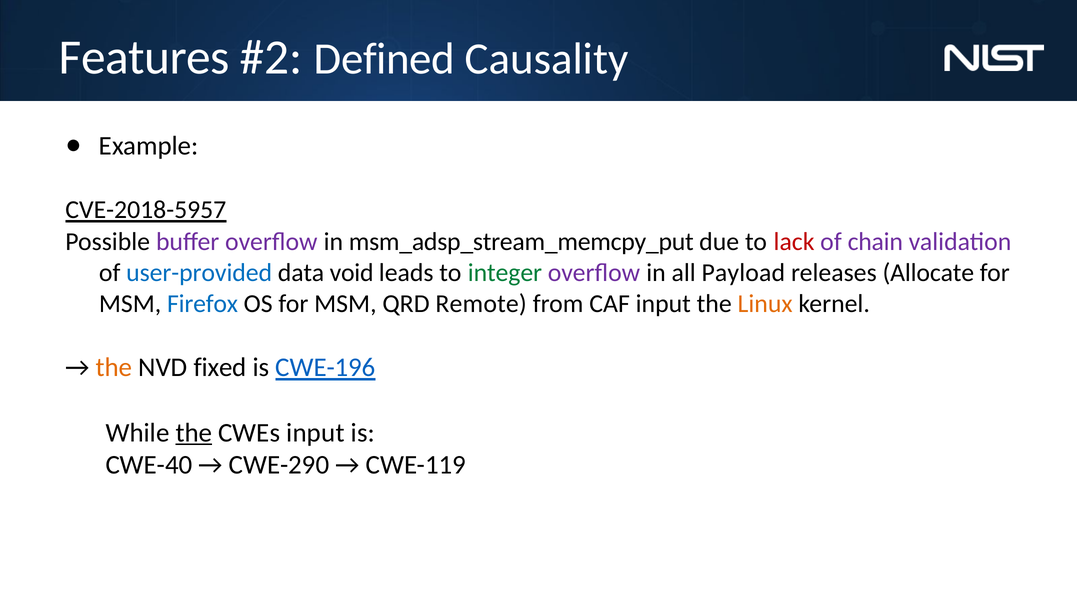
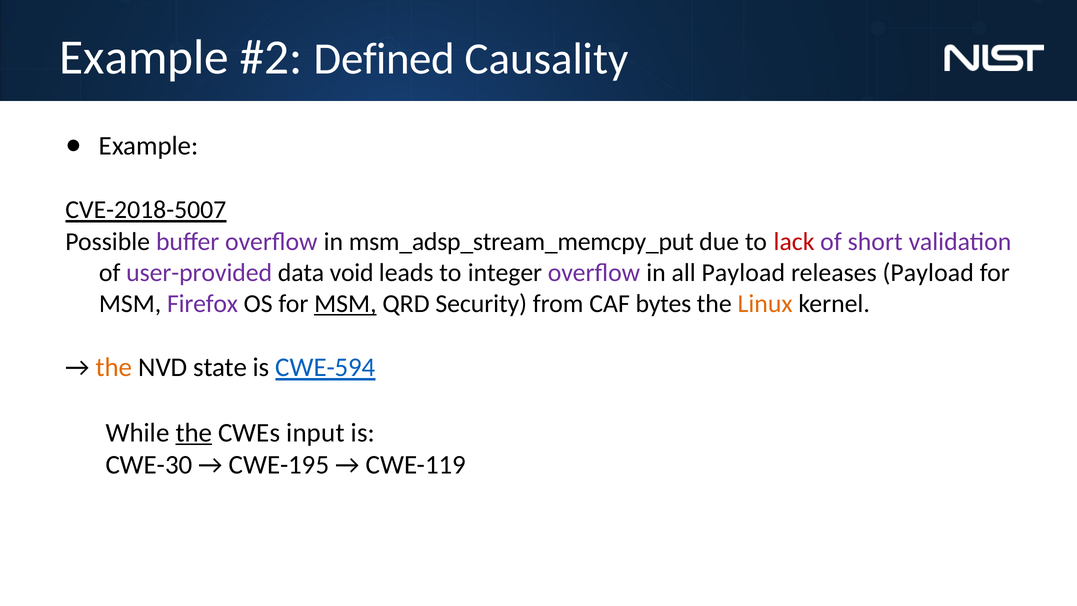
Features at (144, 57): Features -> Example
CVE-2018-5957: CVE-2018-5957 -> CVE-2018-5007
chain: chain -> short
user-provided colour: blue -> purple
integer colour: green -> black
releases Allocate: Allocate -> Payload
Firefox colour: blue -> purple
MSM at (345, 303) underline: none -> present
Remote: Remote -> Security
CAF input: input -> bytes
fixed: fixed -> state
CWE-196: CWE-196 -> CWE-594
CWE-40: CWE-40 -> CWE-30
CWE-290: CWE-290 -> CWE-195
